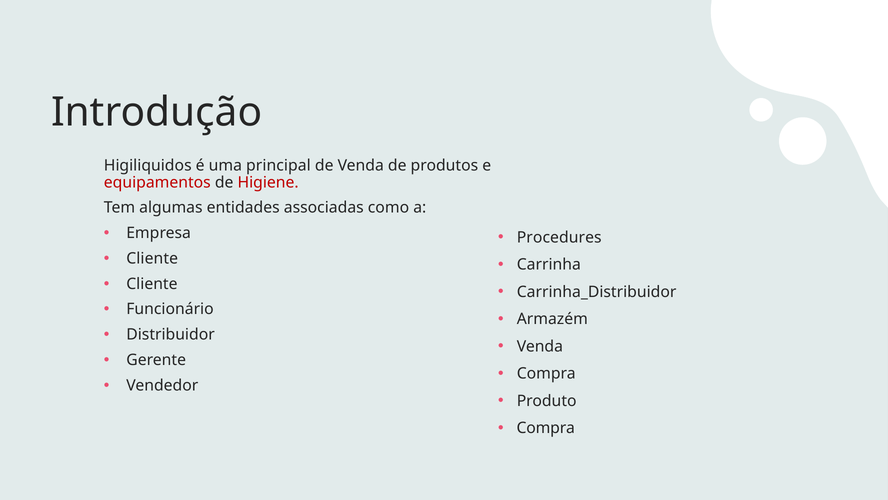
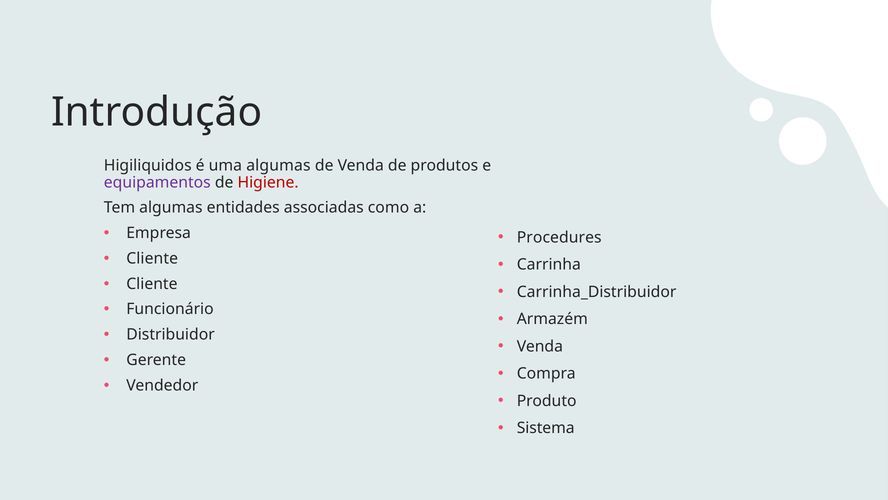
uma principal: principal -> algumas
equipamentos colour: red -> purple
Compra at (546, 428): Compra -> Sistema
